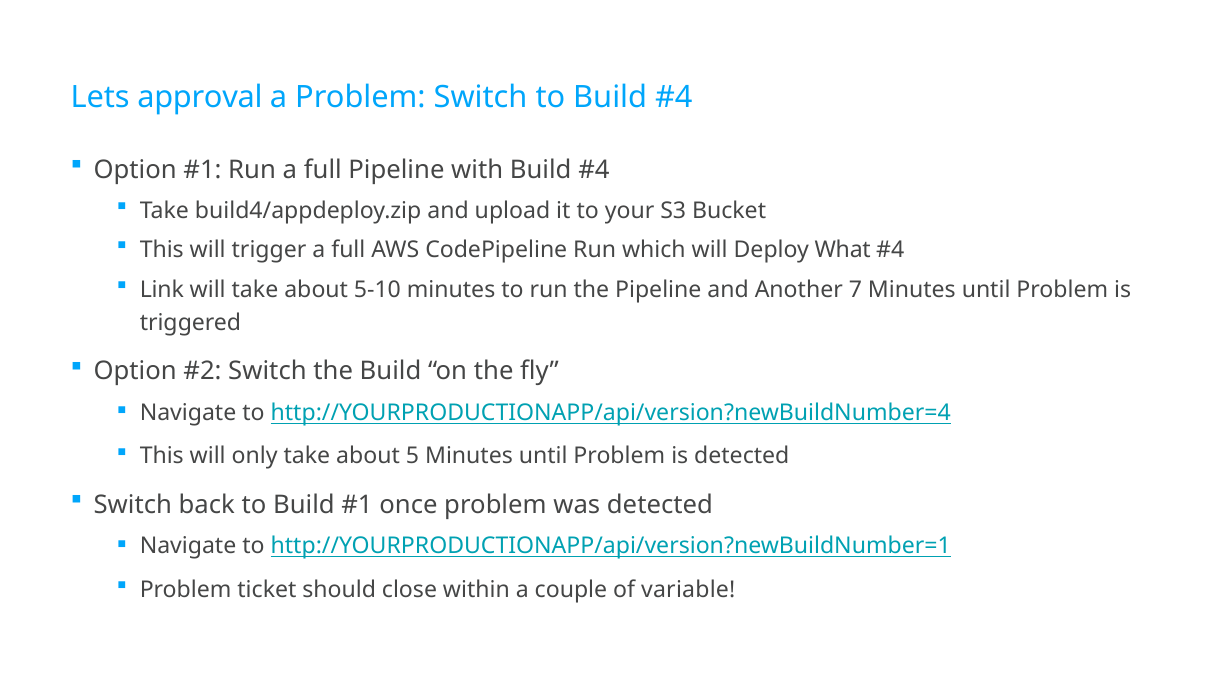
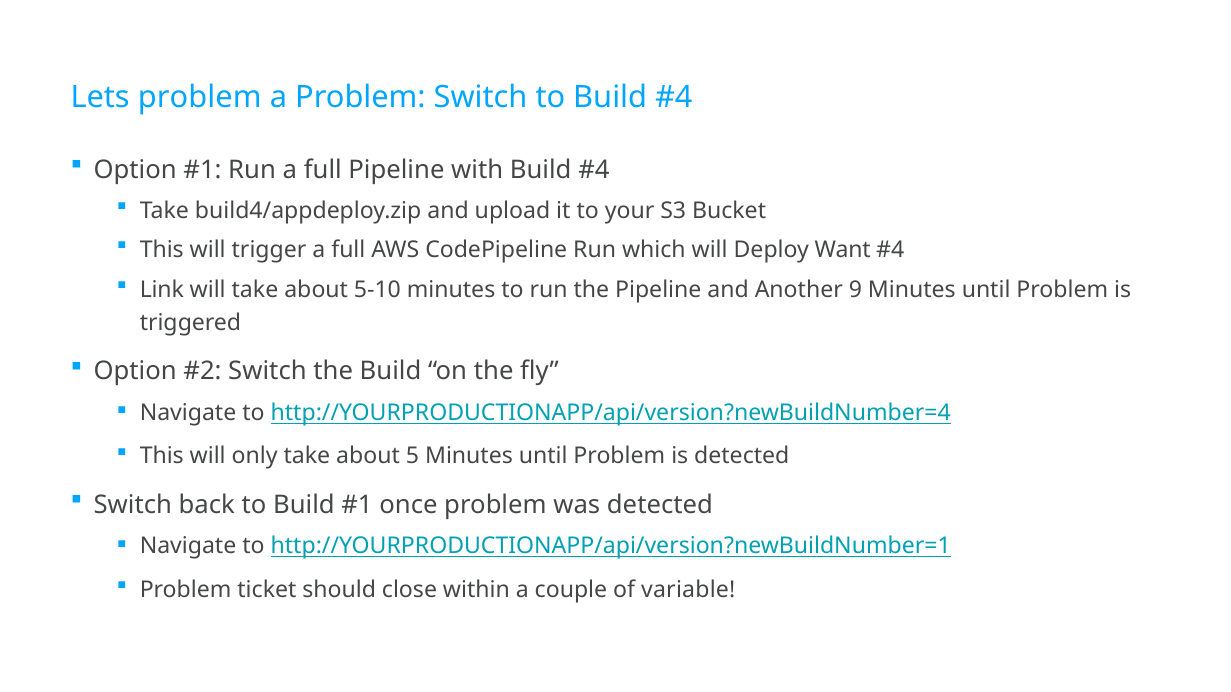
Lets approval: approval -> problem
What: What -> Want
7: 7 -> 9
